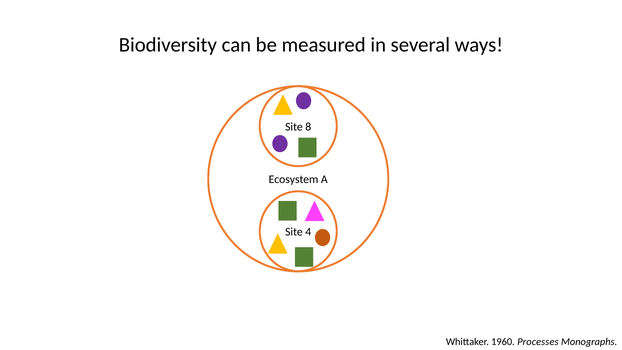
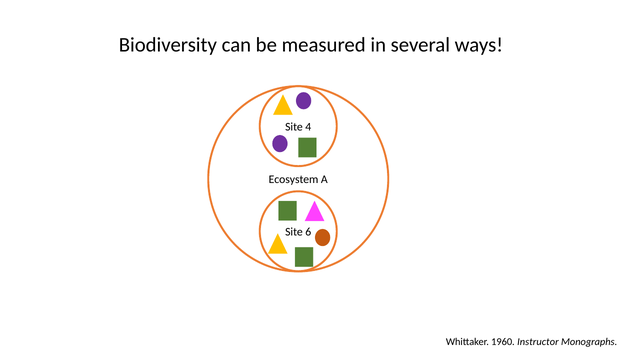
8: 8 -> 4
4: 4 -> 6
Processes: Processes -> Instructor
